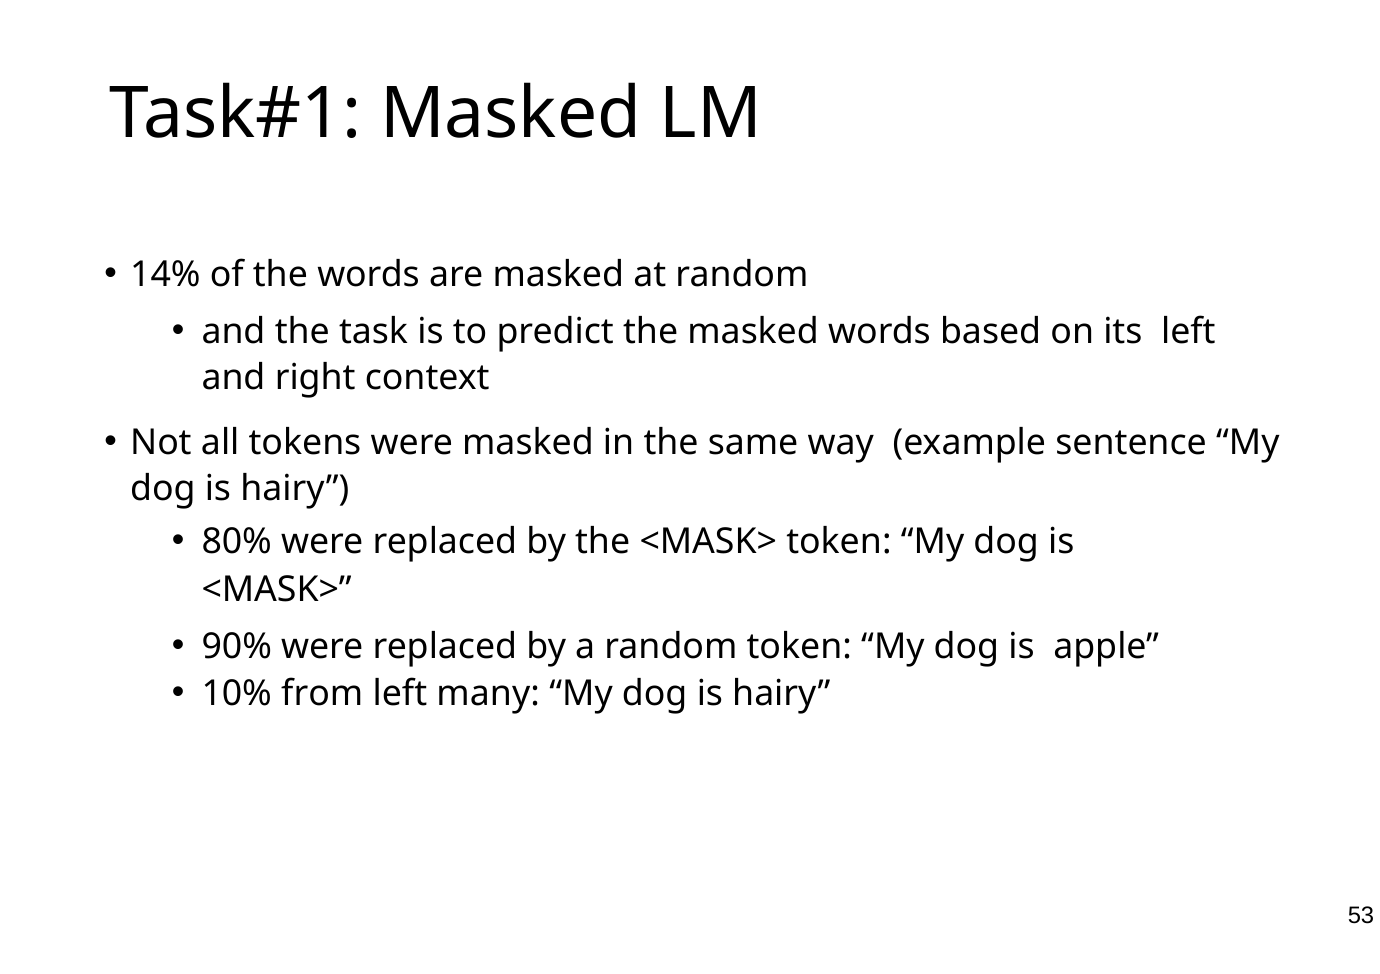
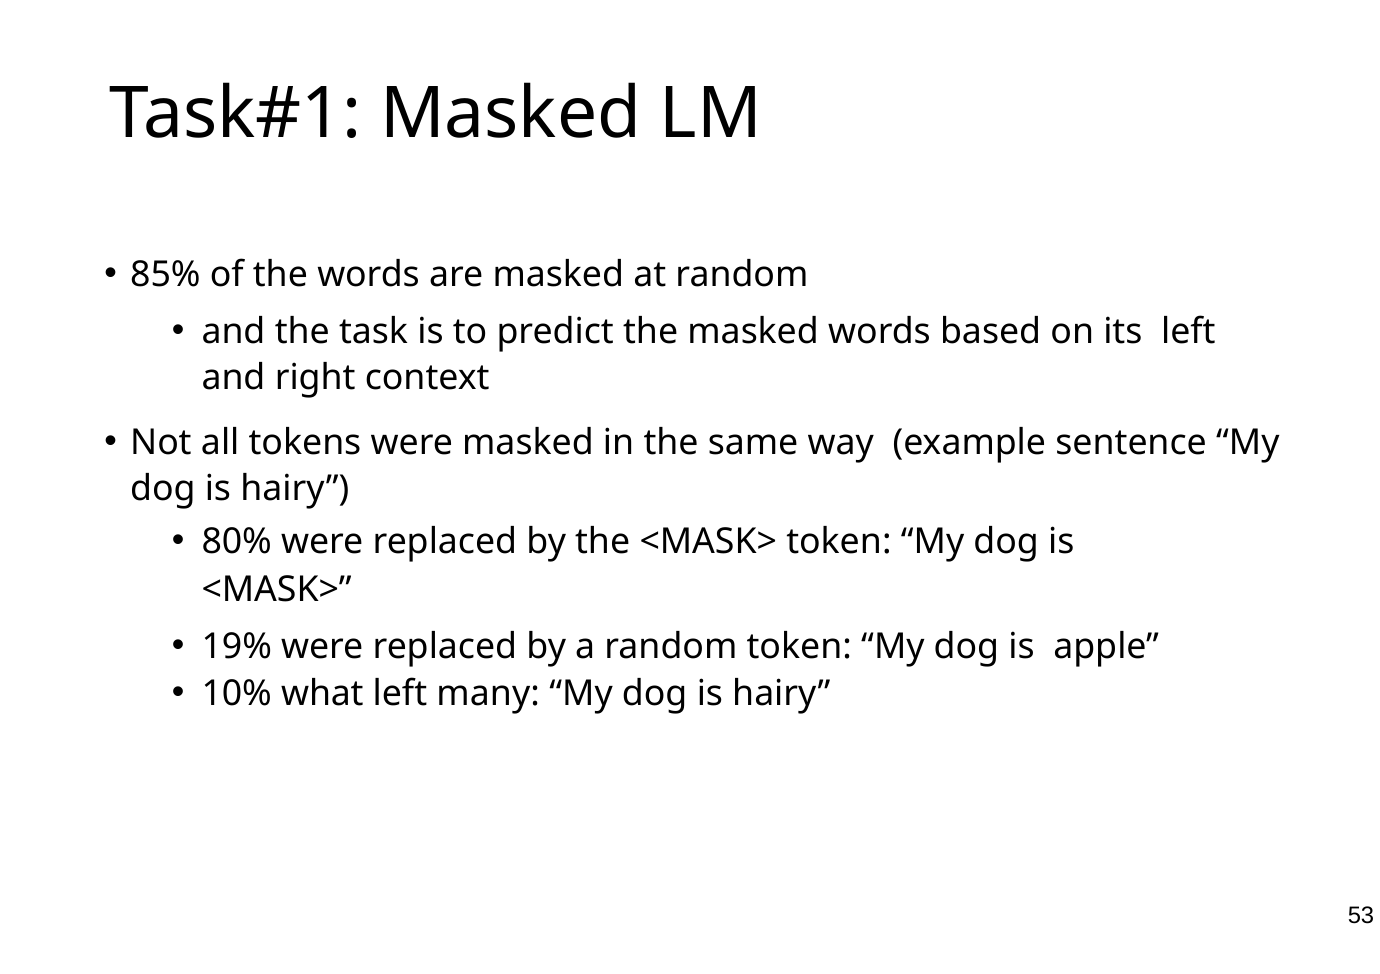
14%: 14% -> 85%
90%: 90% -> 19%
from: from -> what
